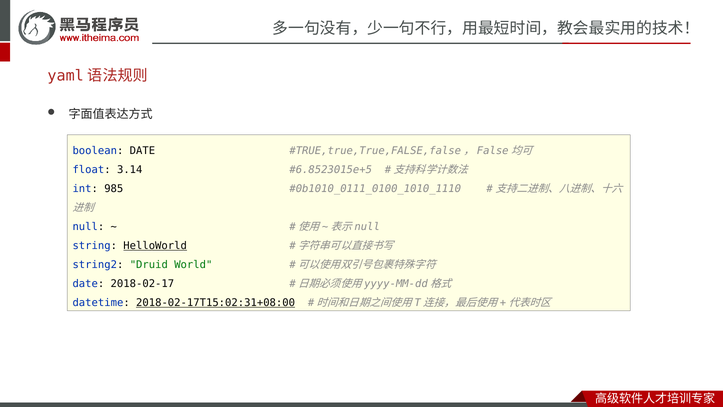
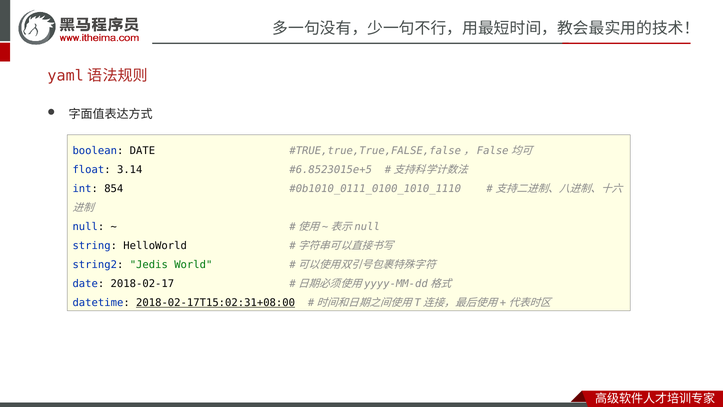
985: 985 -> 854
HelloWorld underline: present -> none
Druid: Druid -> Jedis
